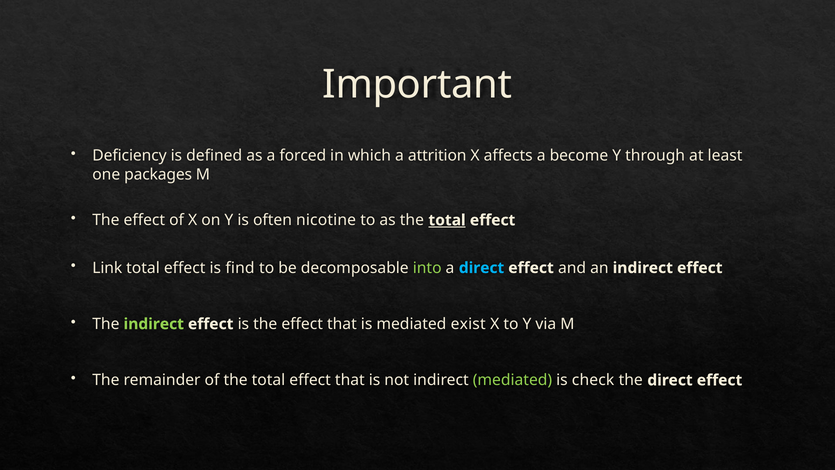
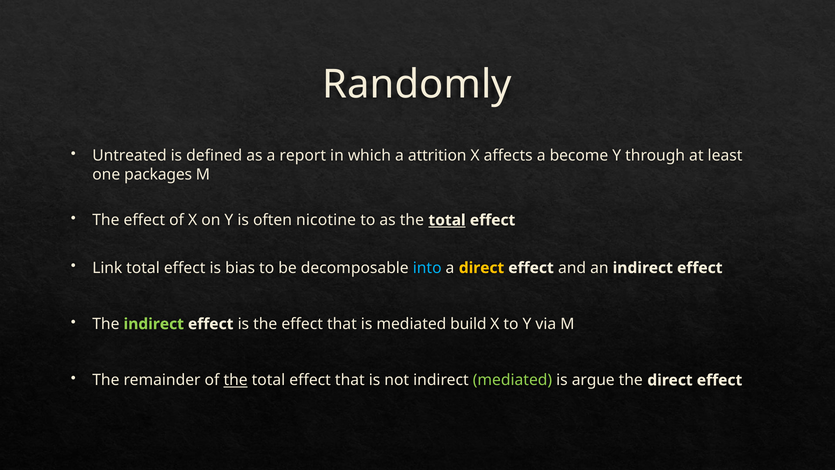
Important: Important -> Randomly
Deficiency: Deficiency -> Untreated
forced: forced -> report
find: find -> bias
into colour: light green -> light blue
direct at (482, 268) colour: light blue -> yellow
exist: exist -> build
the at (236, 380) underline: none -> present
check: check -> argue
